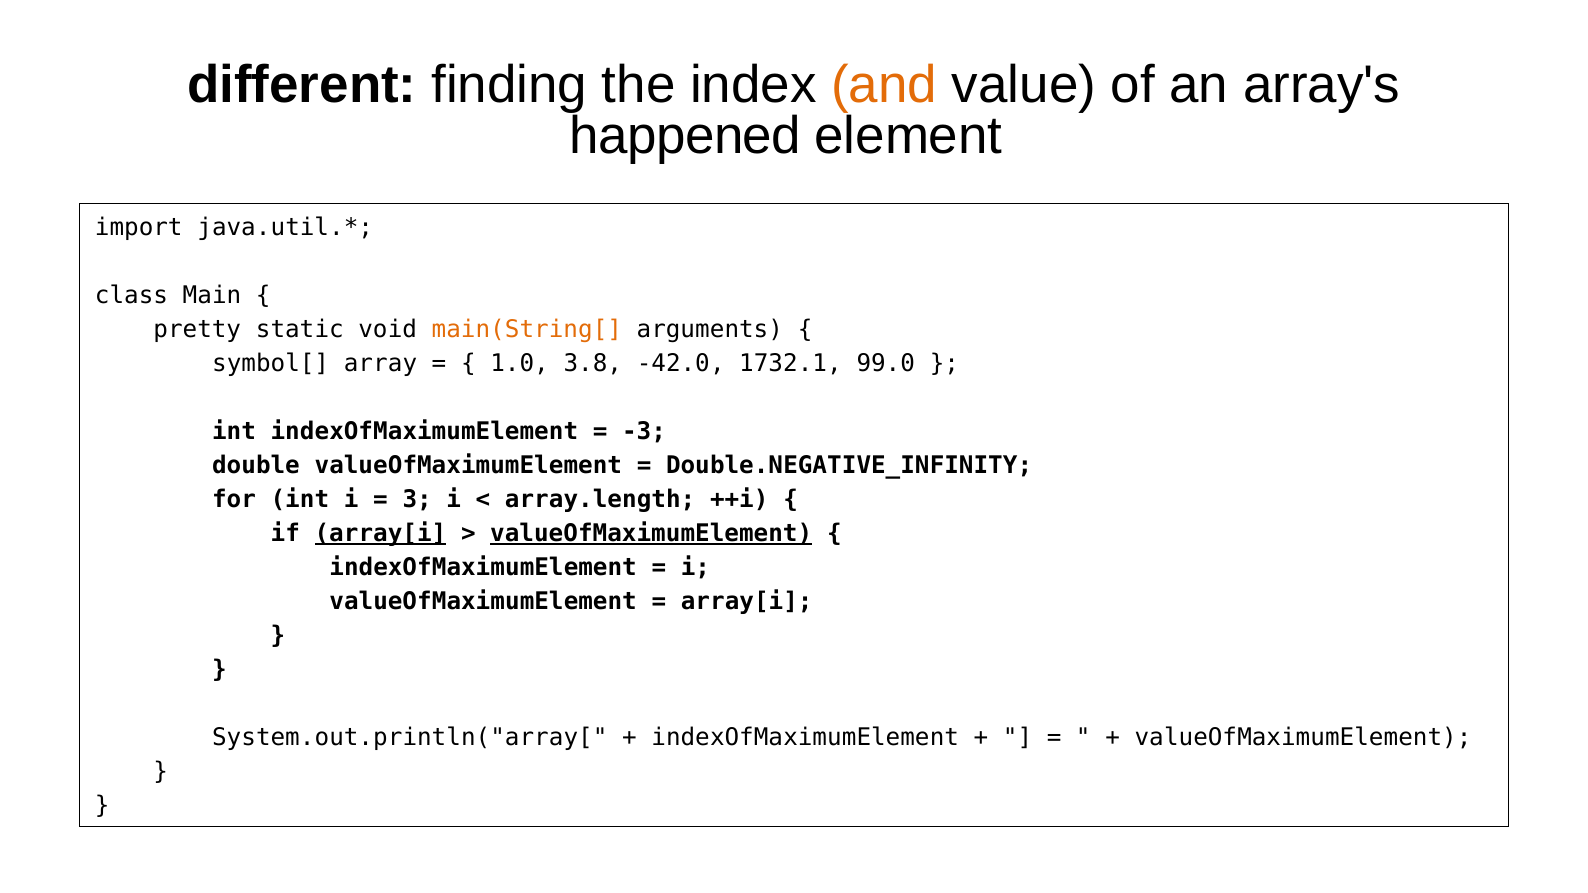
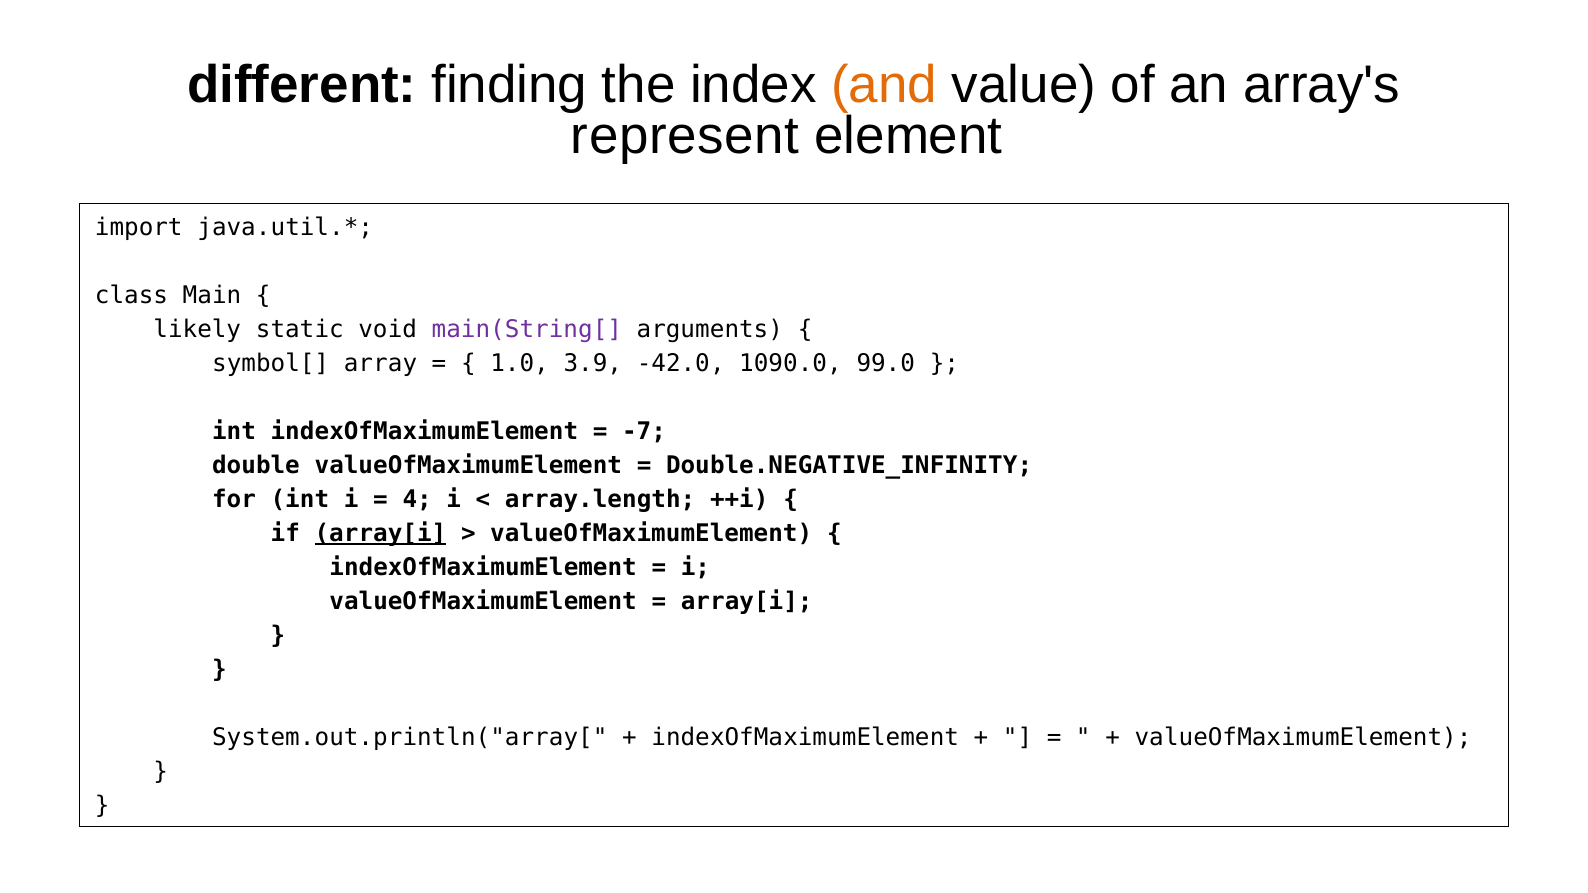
happened: happened -> represent
pretty: pretty -> likely
main(String[ colour: orange -> purple
3.8: 3.8 -> 3.9
1732.1: 1732.1 -> 1090.0
-3: -3 -> -7
3: 3 -> 4
valueOfMaximumElement at (651, 534) underline: present -> none
